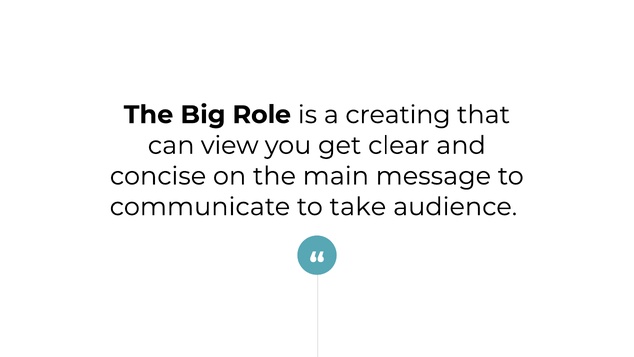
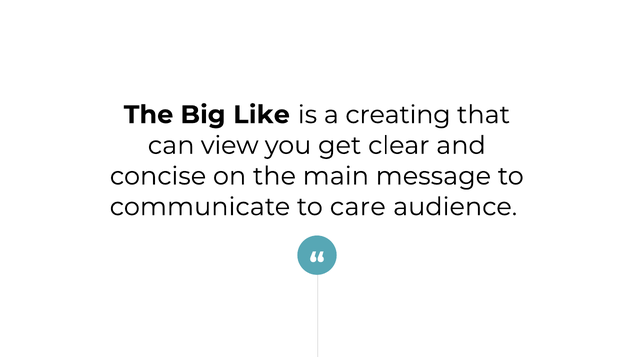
Role: Role -> Like
take: take -> care
